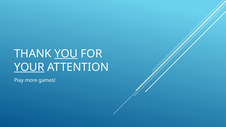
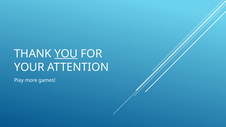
YOUR underline: present -> none
